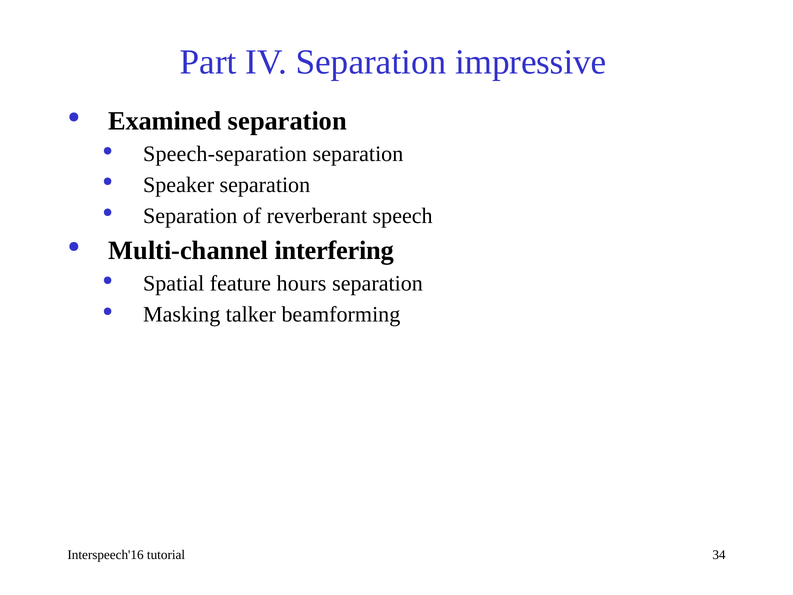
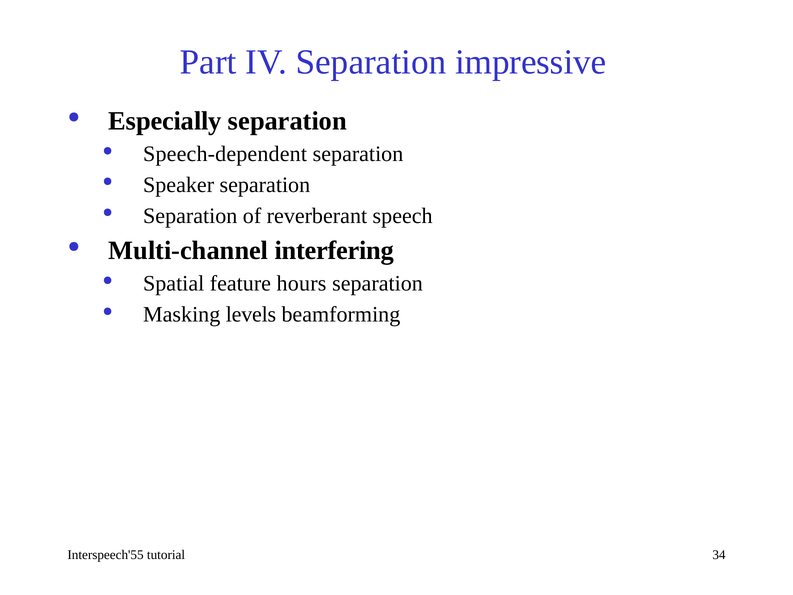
Examined: Examined -> Especially
Speech-separation: Speech-separation -> Speech-dependent
talker: talker -> levels
Interspeech'16: Interspeech'16 -> Interspeech'55
